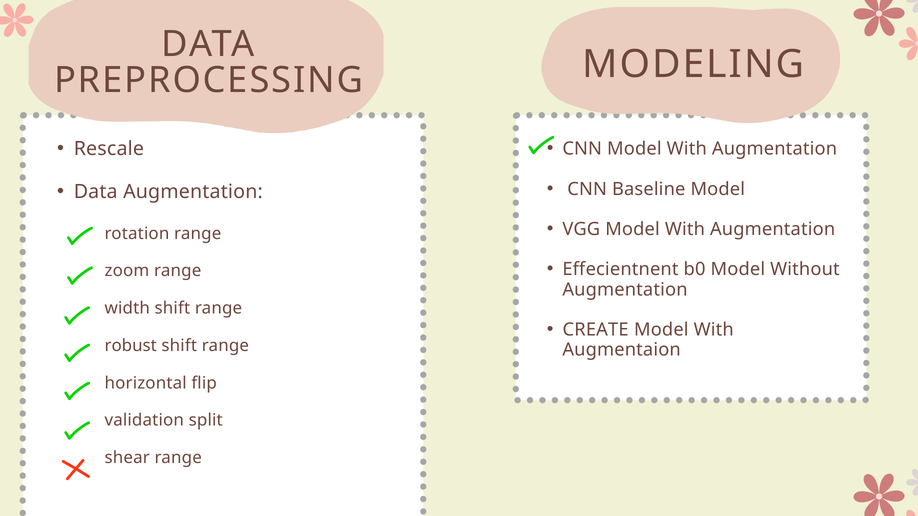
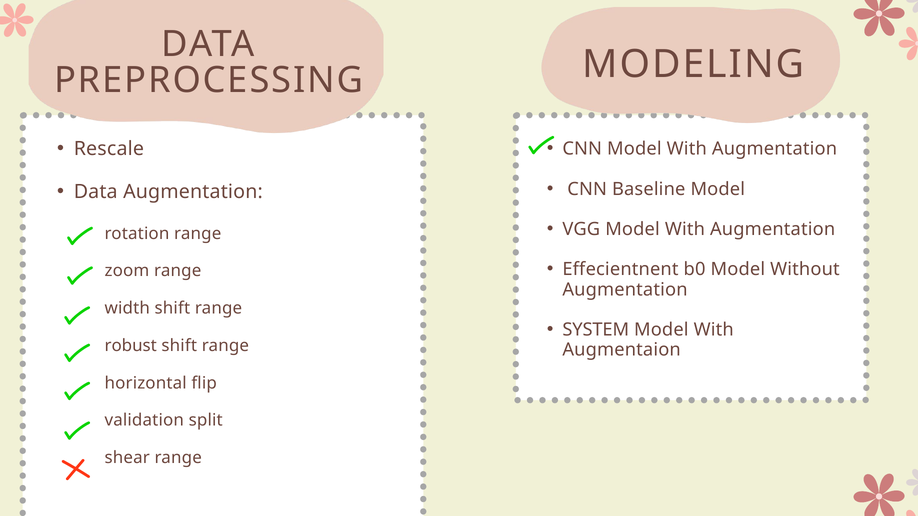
CREATE: CREATE -> SYSTEM
